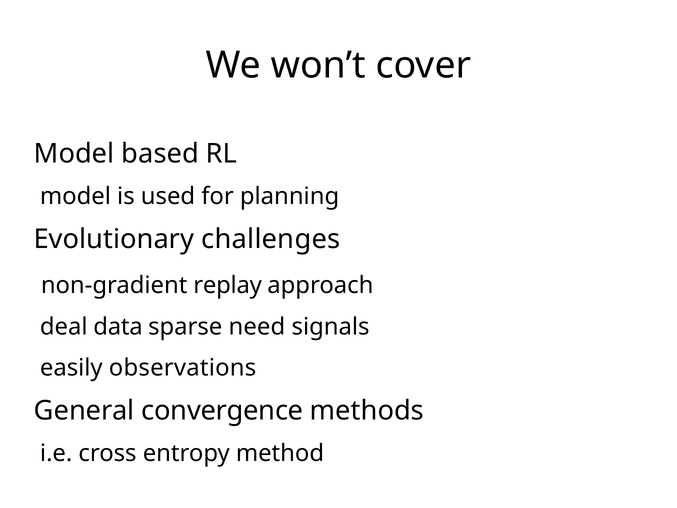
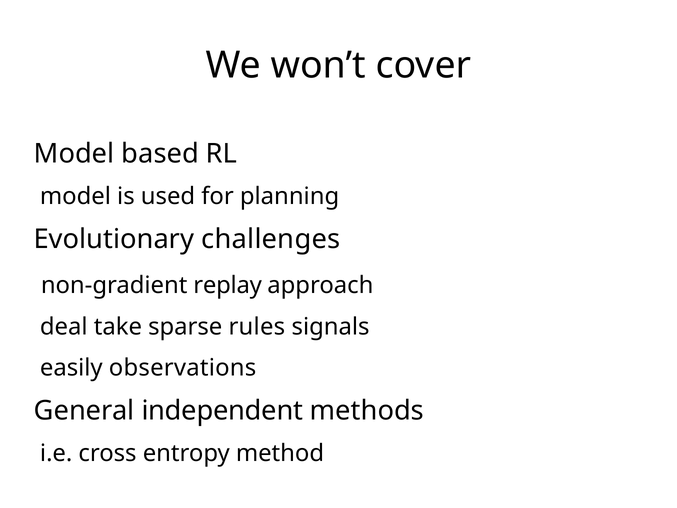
data: data -> take
need: need -> rules
convergence: convergence -> independent
